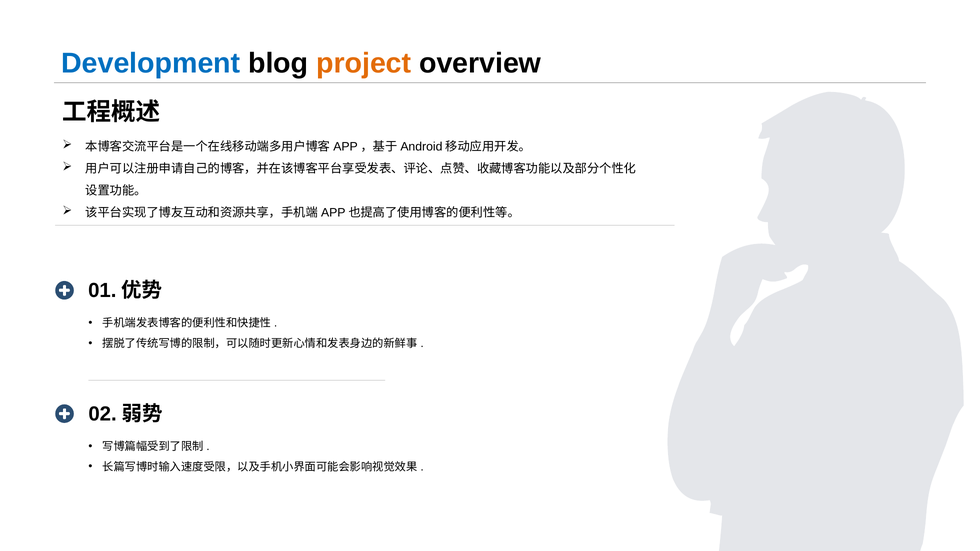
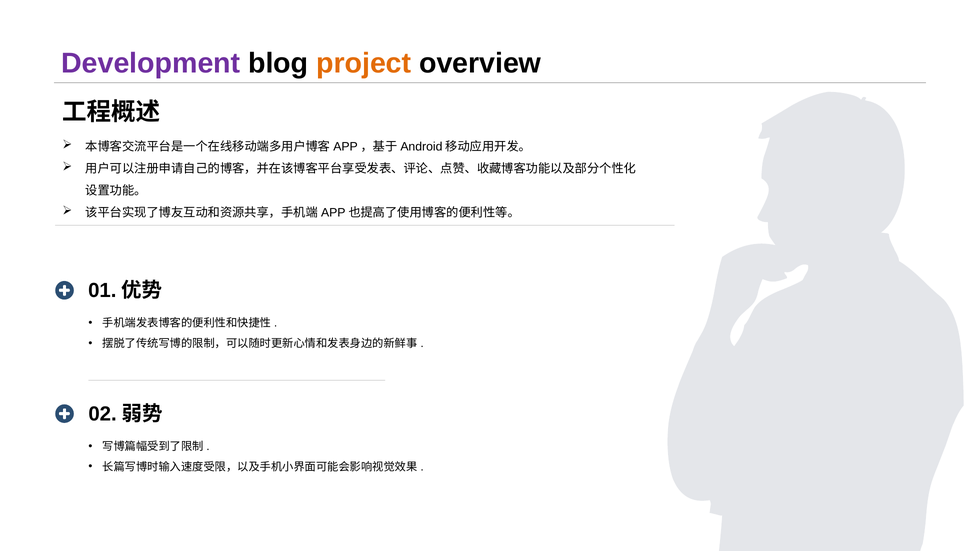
Development colour: blue -> purple
